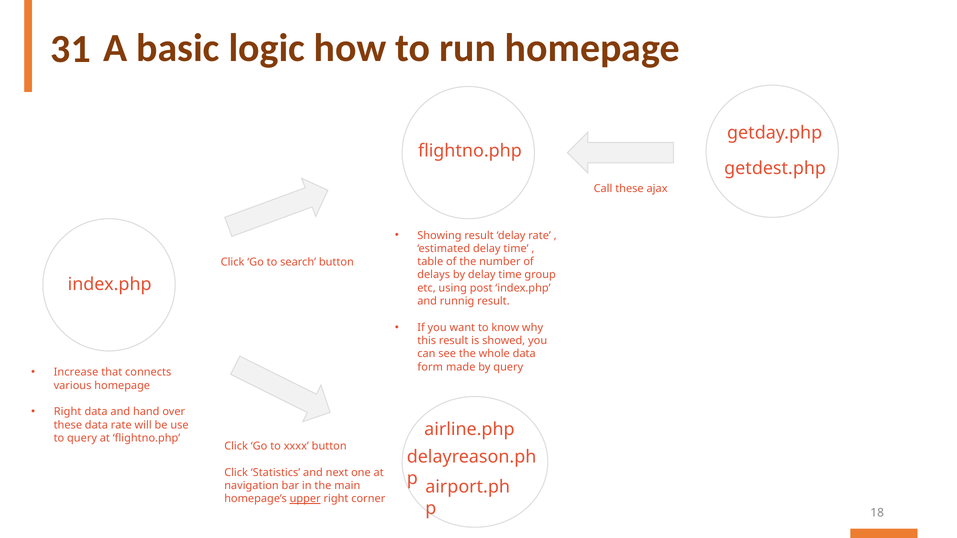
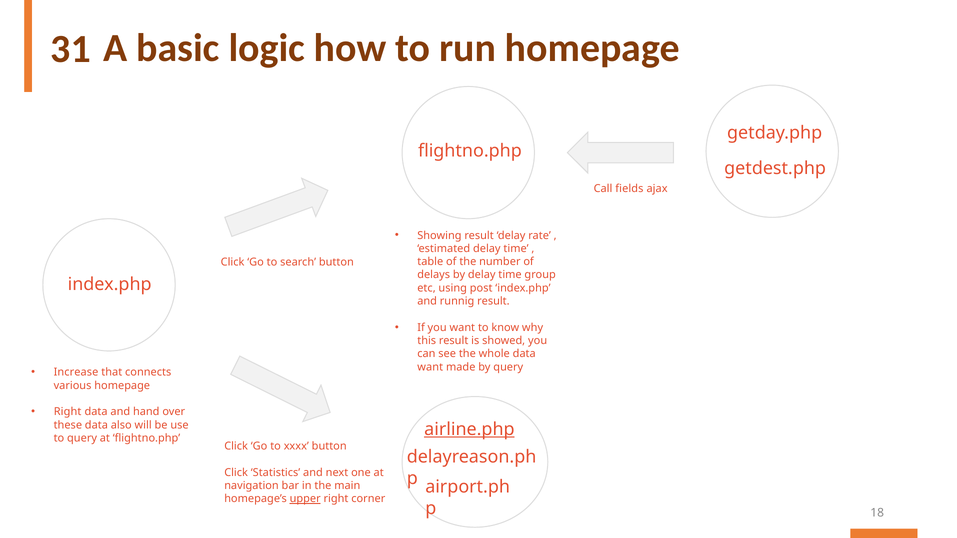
Call these: these -> fields
form at (430, 367): form -> want
data rate: rate -> also
airline.php underline: none -> present
